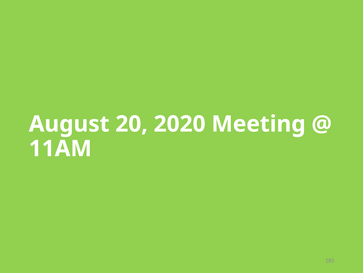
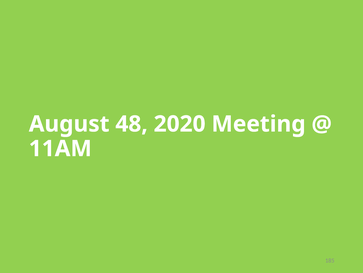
20: 20 -> 48
